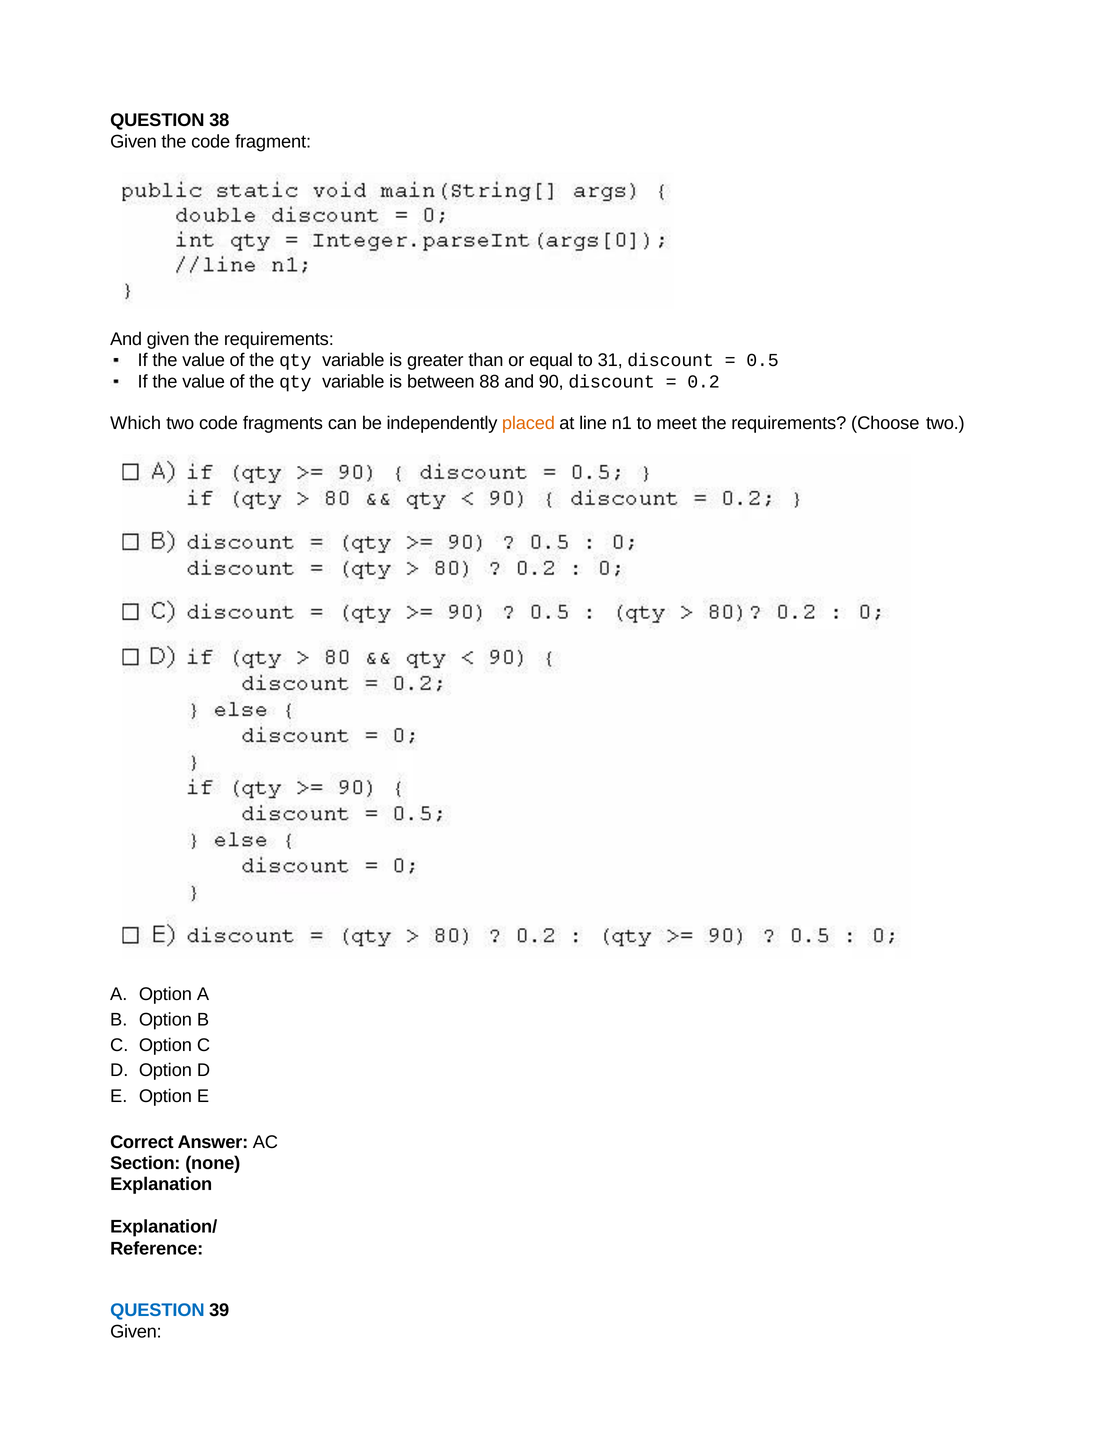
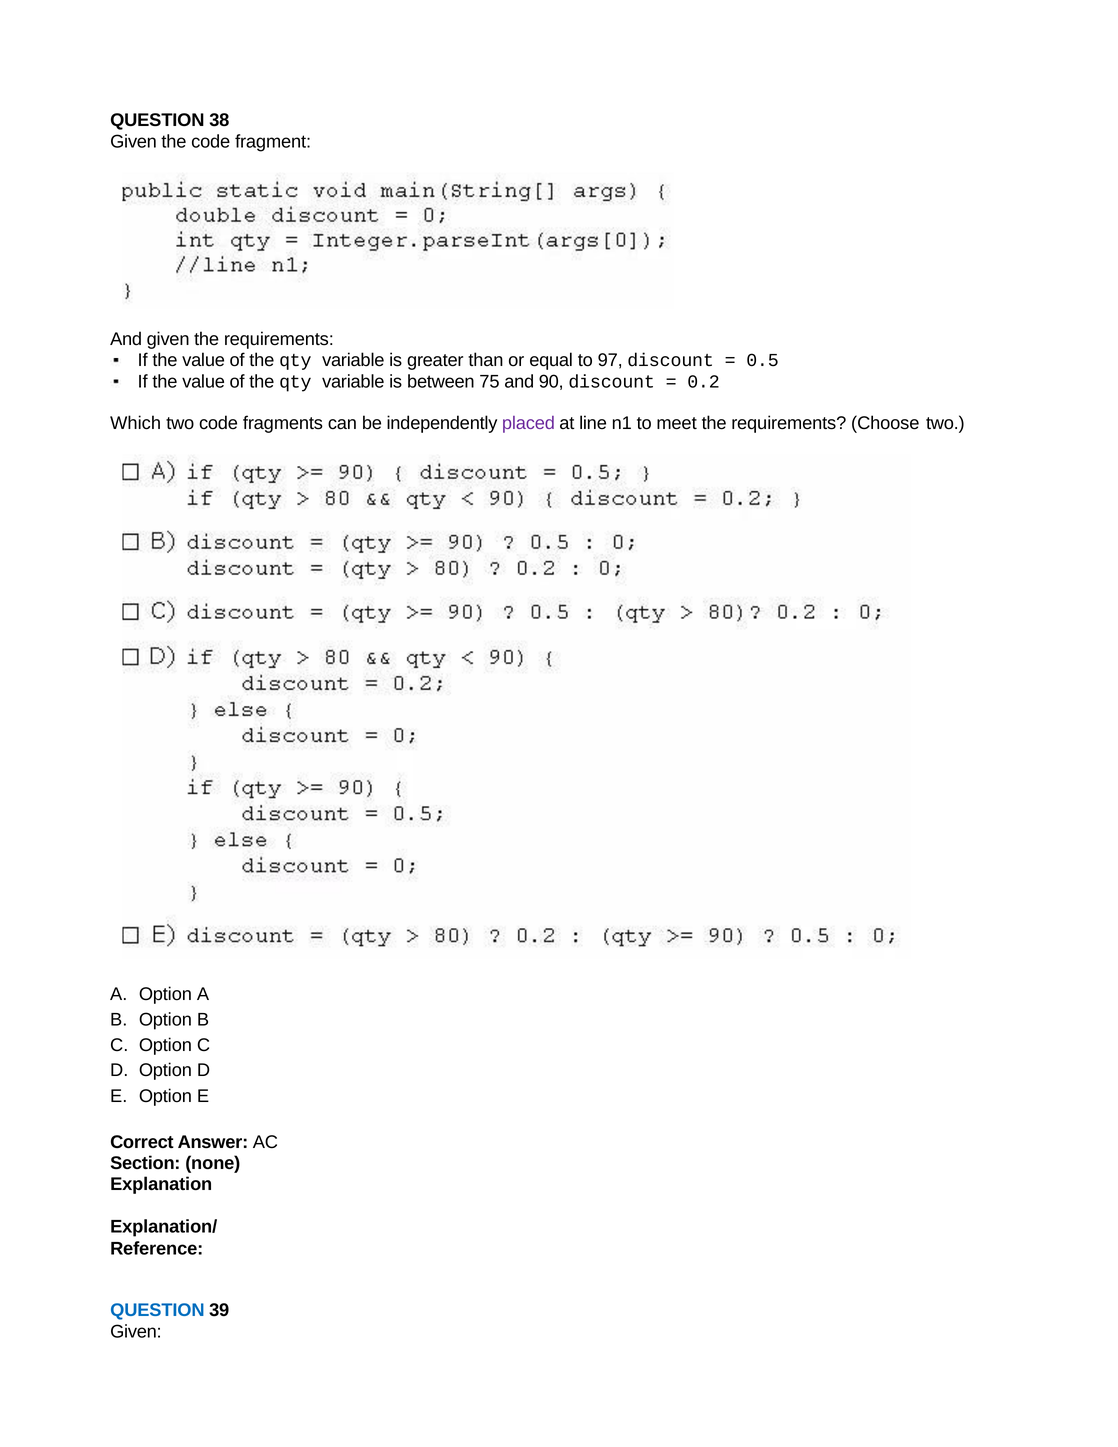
31: 31 -> 97
88: 88 -> 75
placed colour: orange -> purple
